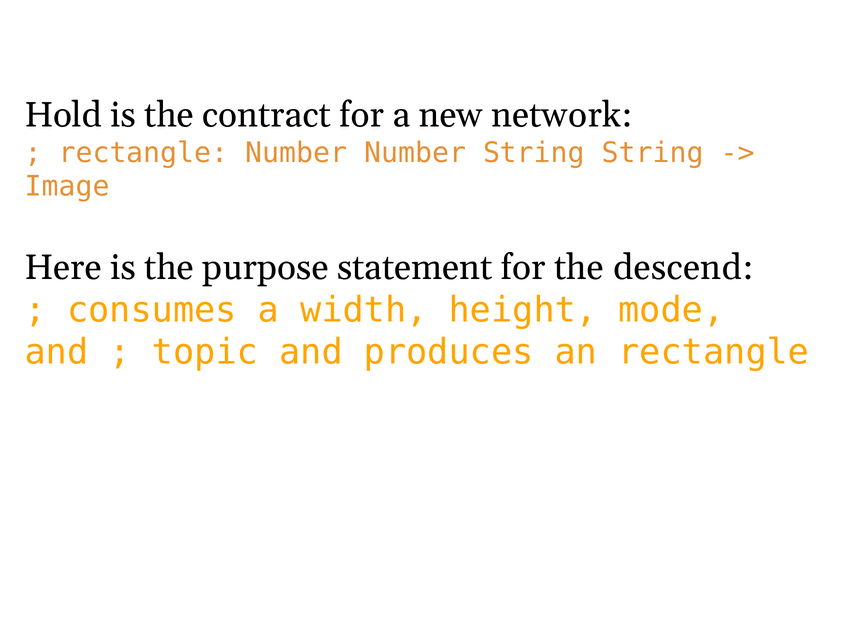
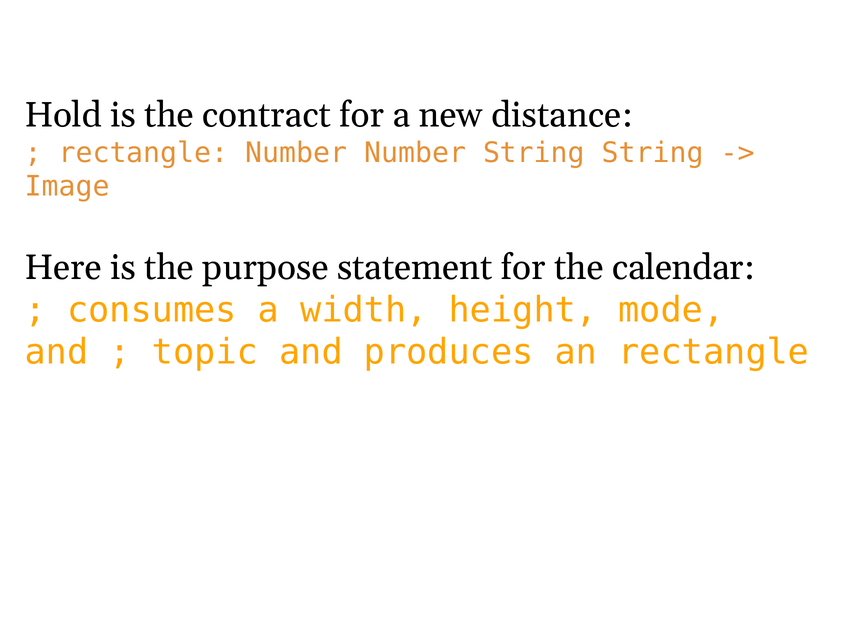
network: network -> distance
descend: descend -> calendar
